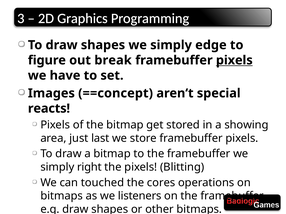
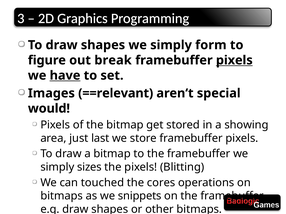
edge: edge -> form
have underline: none -> present
==concept: ==concept -> ==relevant
reacts: reacts -> would
right: right -> sizes
listeners: listeners -> snippets
